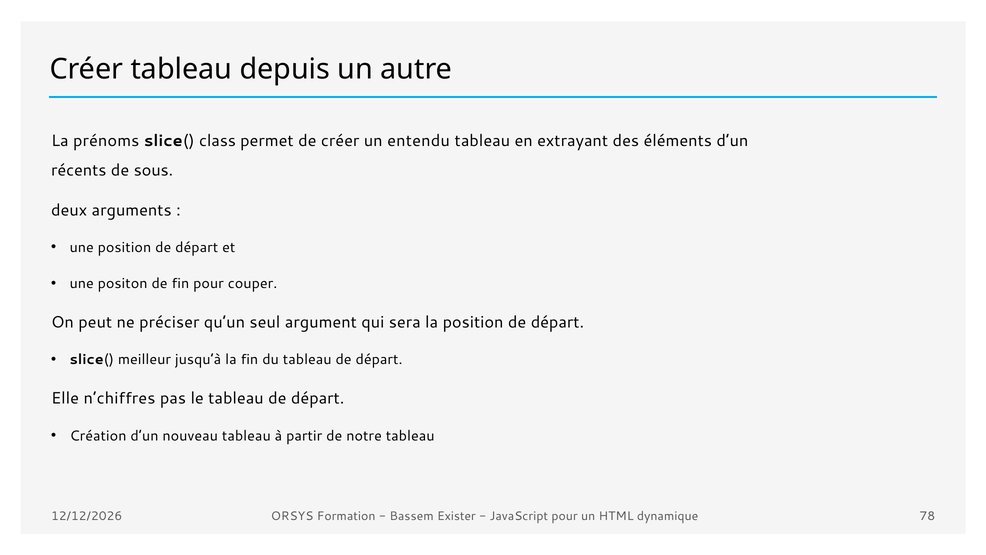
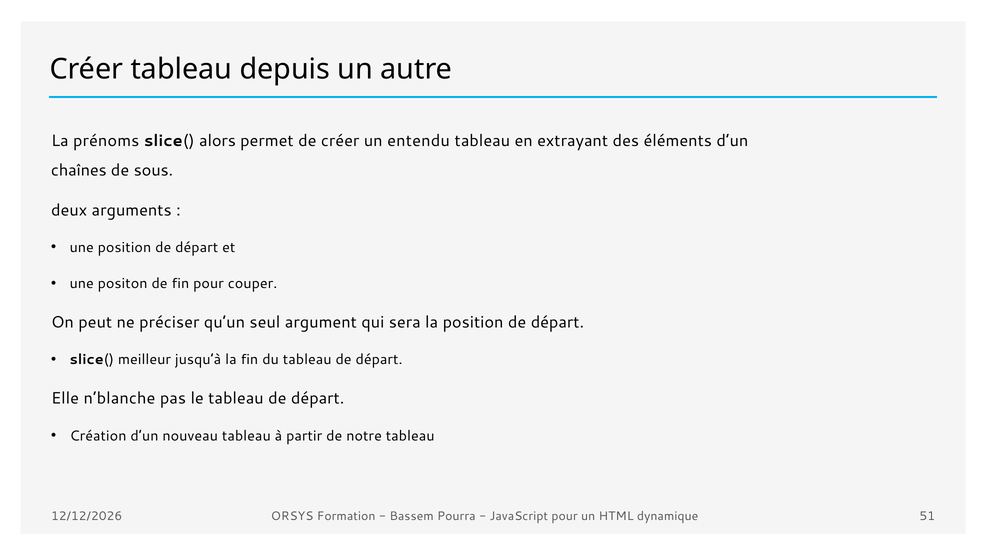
class: class -> alors
récents: récents -> chaînes
n’chiffres: n’chiffres -> n’blanche
Exister: Exister -> Pourra
78: 78 -> 51
